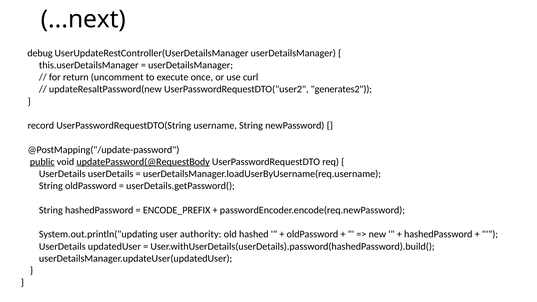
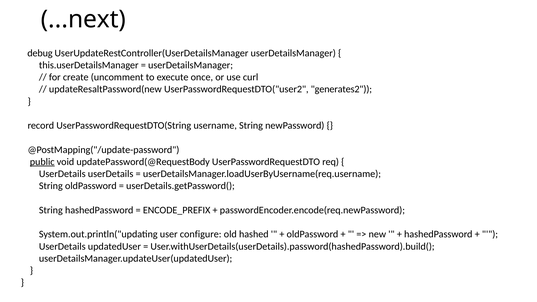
return: return -> create
updatePassword(@RequestBody underline: present -> none
authority: authority -> configure
